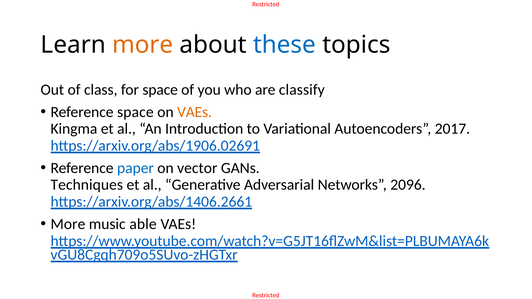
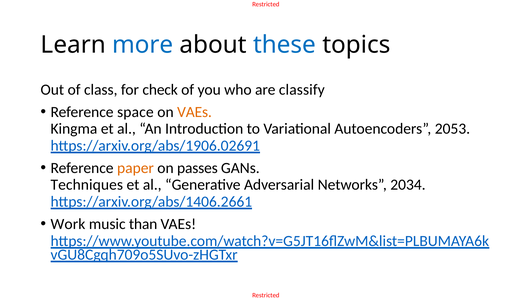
more at (143, 45) colour: orange -> blue
for space: space -> check
2017: 2017 -> 2053
paper colour: blue -> orange
vector: vector -> passes
2096: 2096 -> 2034
More at (68, 224): More -> Work
able: able -> than
